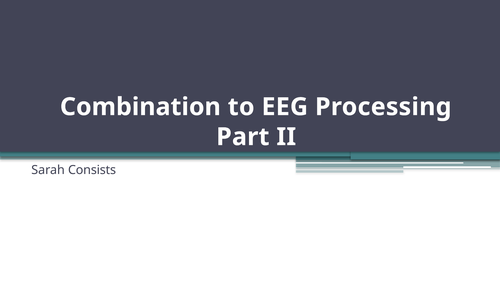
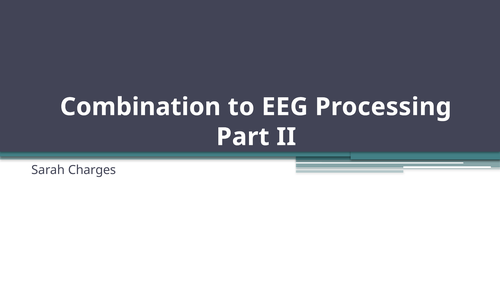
Consists: Consists -> Charges
